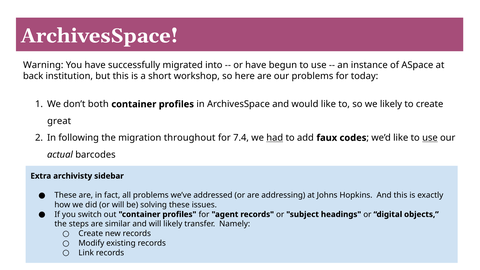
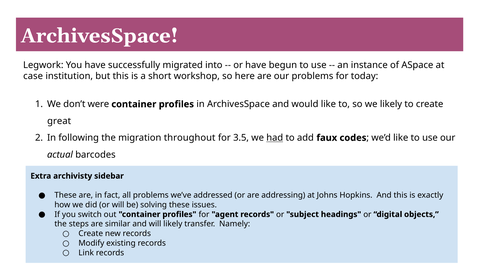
Warning: Warning -> Legwork
back: back -> case
both: both -> were
7.4: 7.4 -> 3.5
use at (430, 138) underline: present -> none
